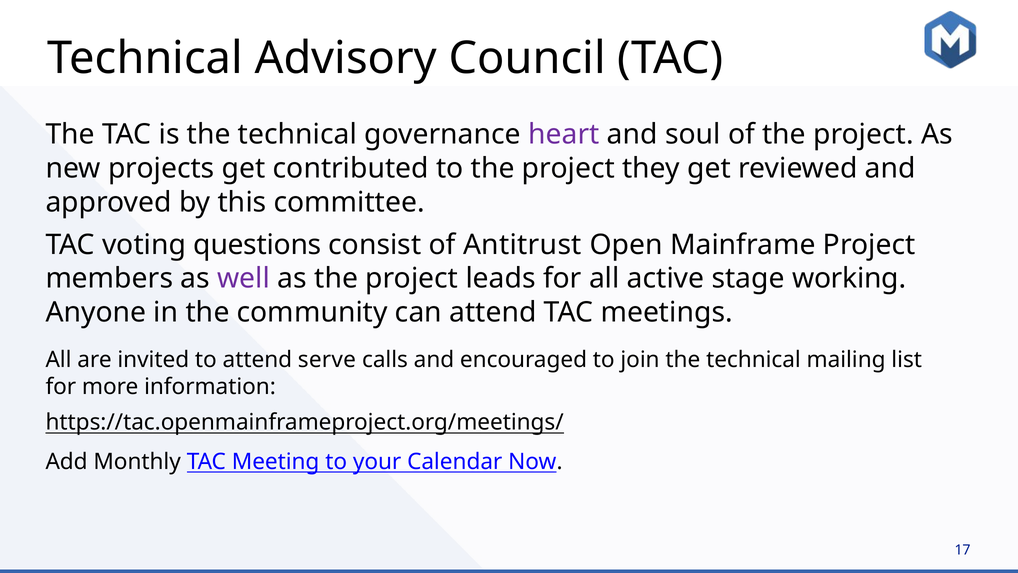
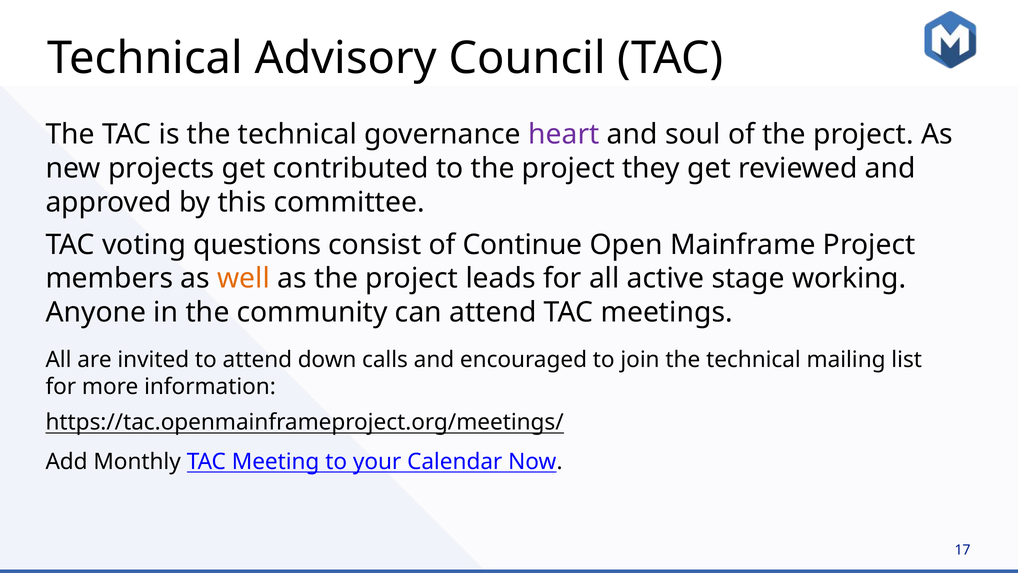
Antitrust: Antitrust -> Continue
well colour: purple -> orange
serve: serve -> down
